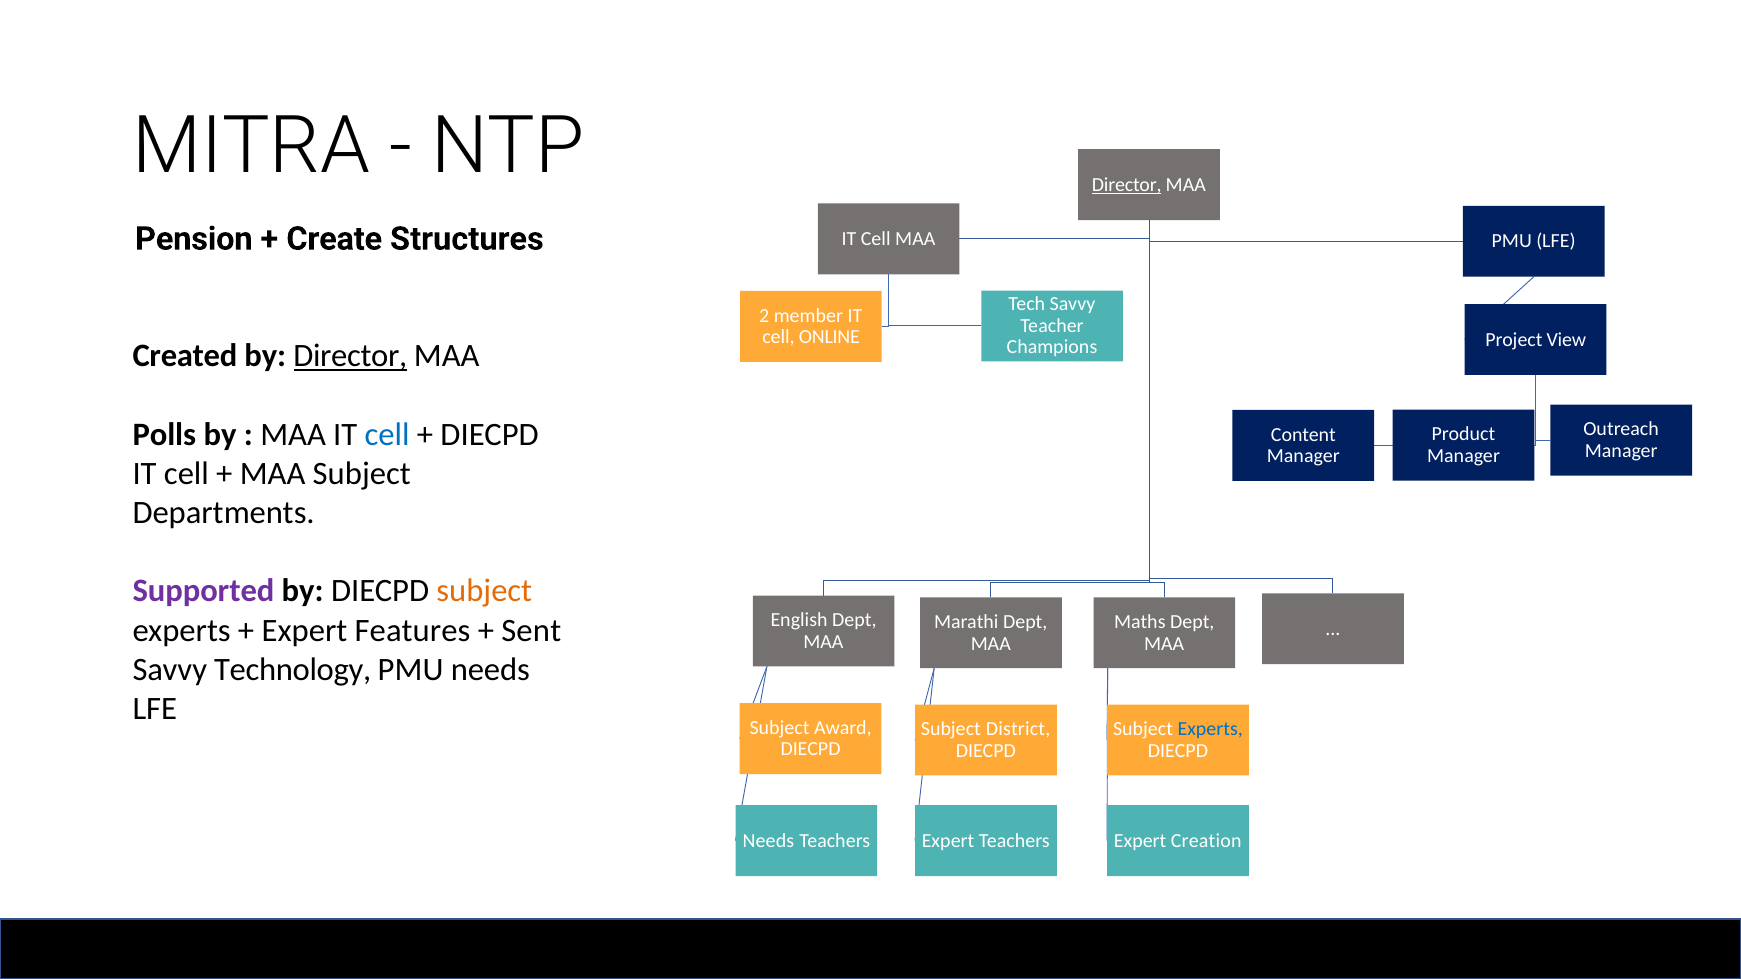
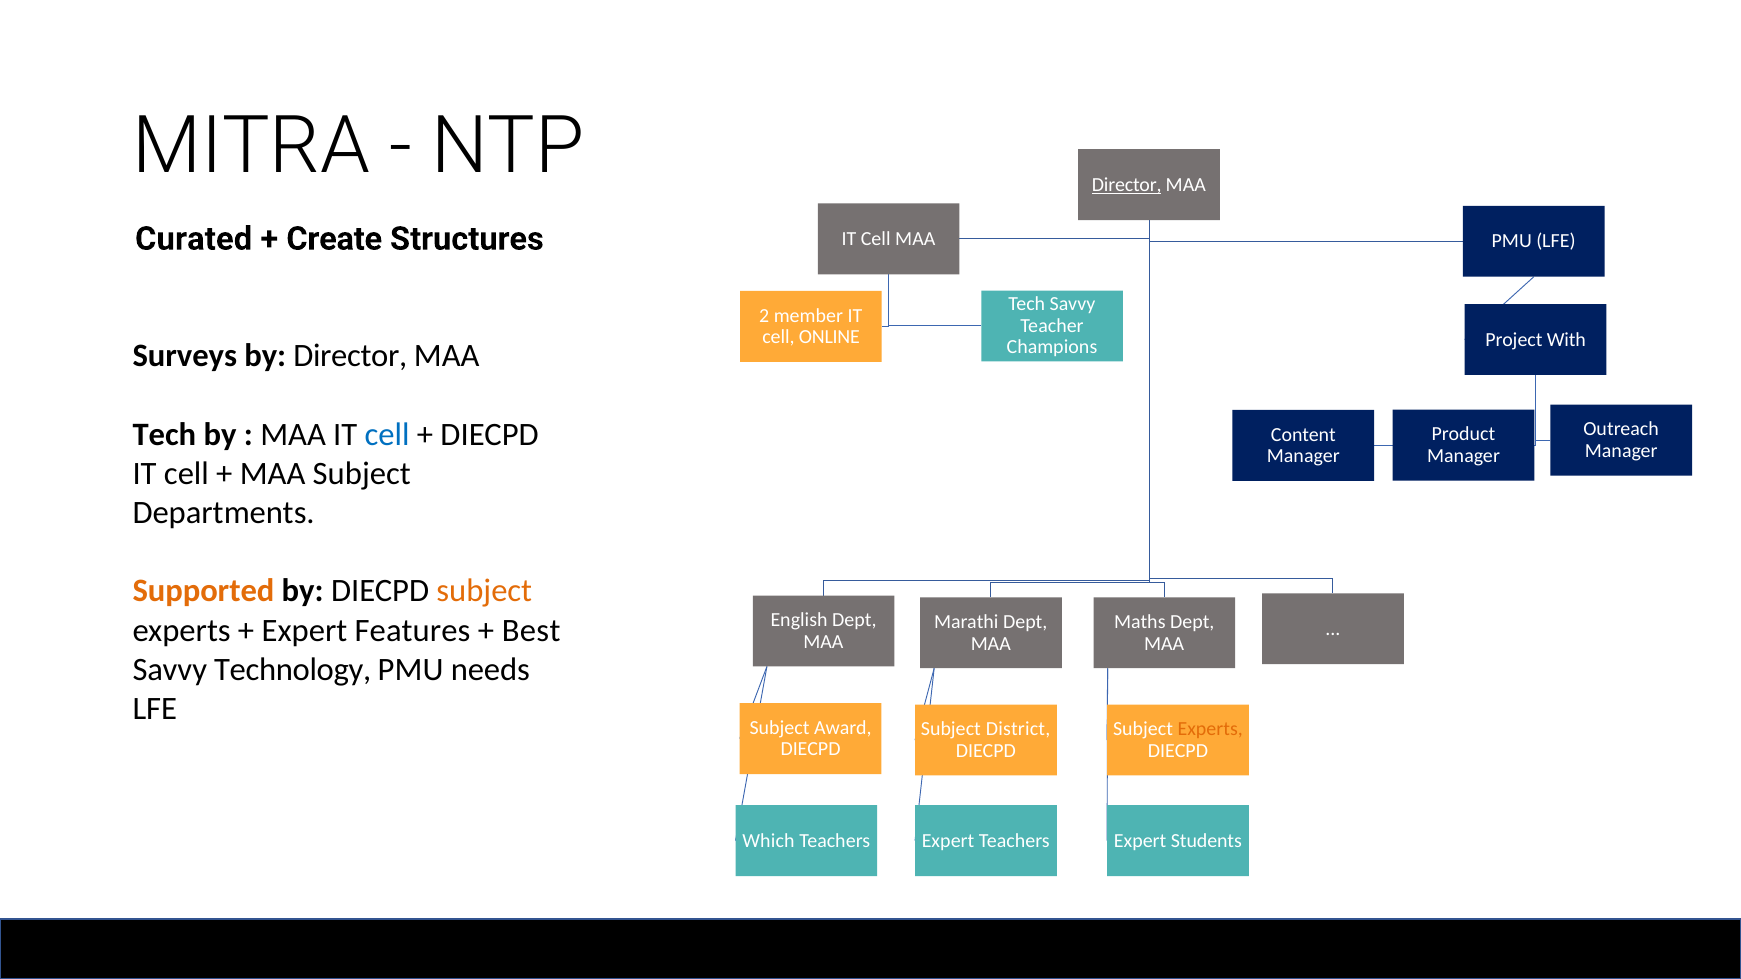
Pension: Pension -> Curated
View: View -> With
Created: Created -> Surveys
Director at (350, 356) underline: present -> none
Polls at (164, 435): Polls -> Tech
Supported colour: purple -> orange
Sent: Sent -> Best
Experts at (1210, 729) colour: blue -> orange
Needs at (768, 841): Needs -> Which
Creation: Creation -> Students
